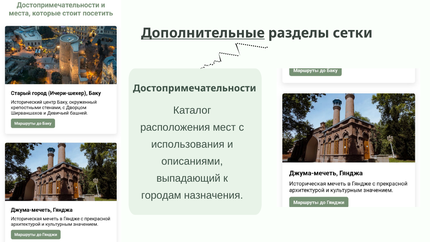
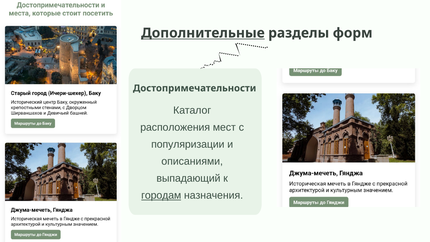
сетки: сетки -> форм
использования: использования -> популяризации
городам underline: none -> present
